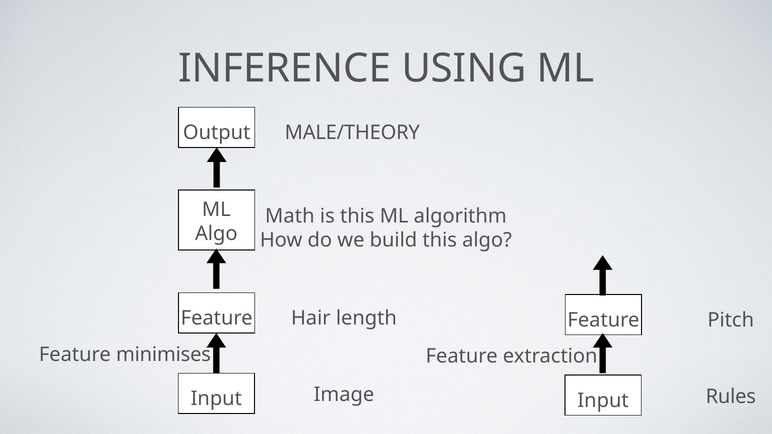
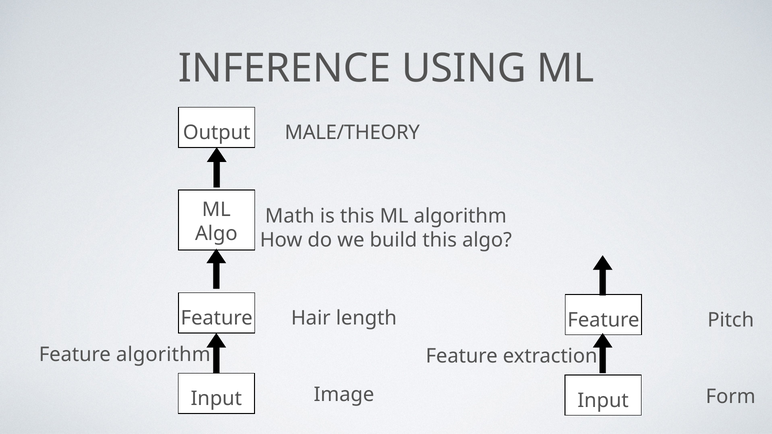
Feature minimises: minimises -> algorithm
Rules: Rules -> Form
